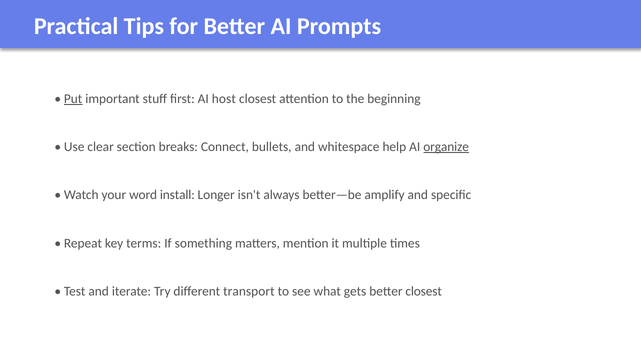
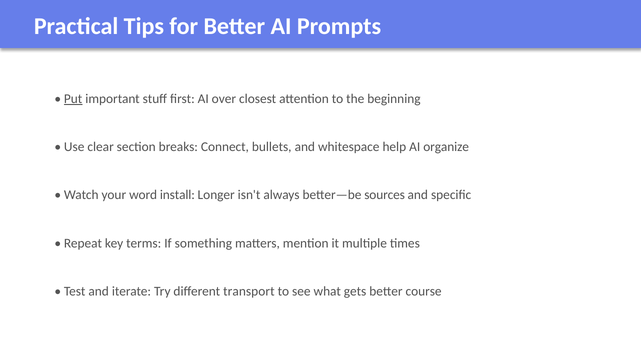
host: host -> over
organize underline: present -> none
amplify: amplify -> sources
better closest: closest -> course
